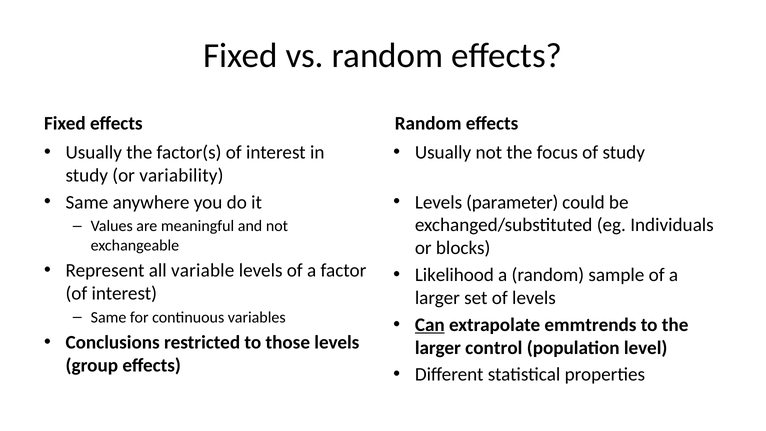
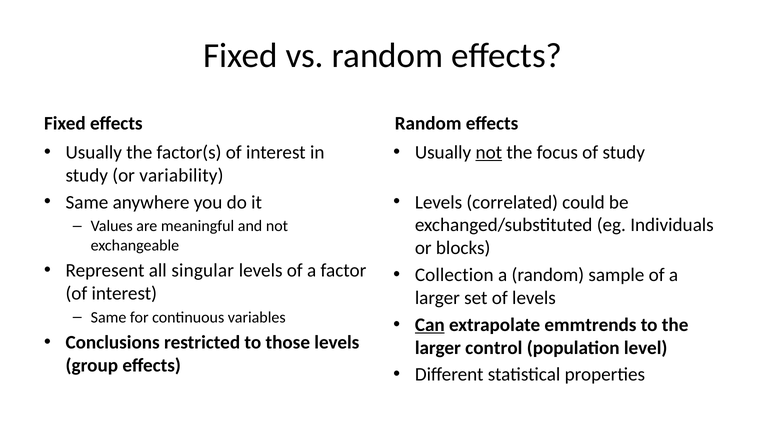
not at (489, 152) underline: none -> present
parameter: parameter -> correlated
variable: variable -> singular
Likelihood: Likelihood -> Collection
